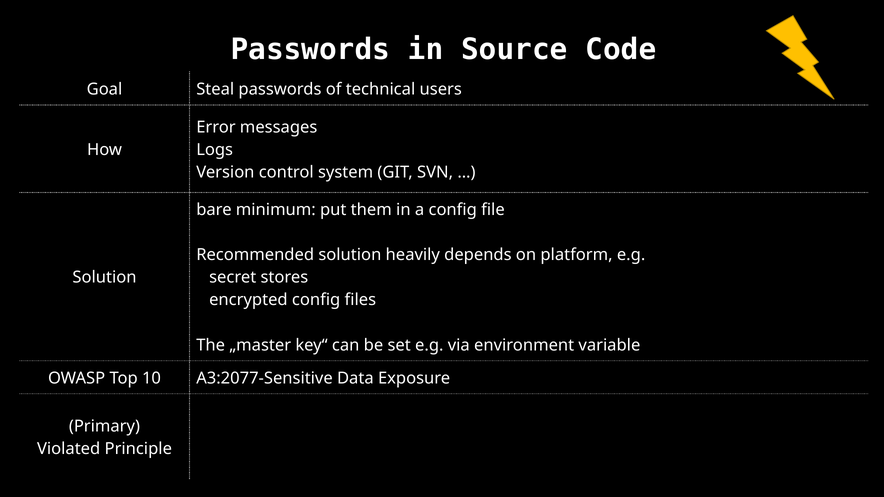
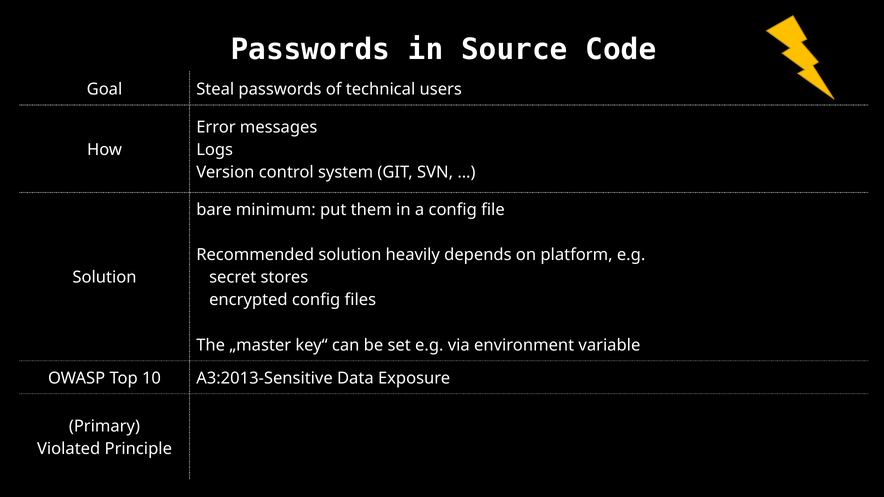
A3:2077-Sensitive: A3:2077-Sensitive -> A3:2013-Sensitive
